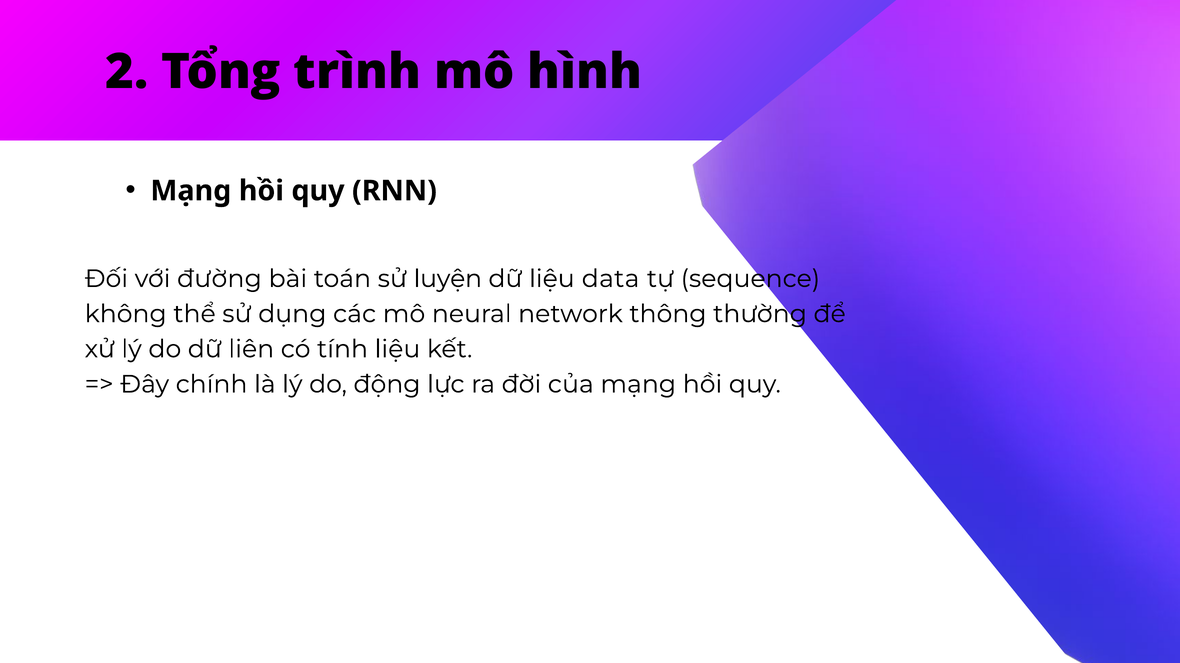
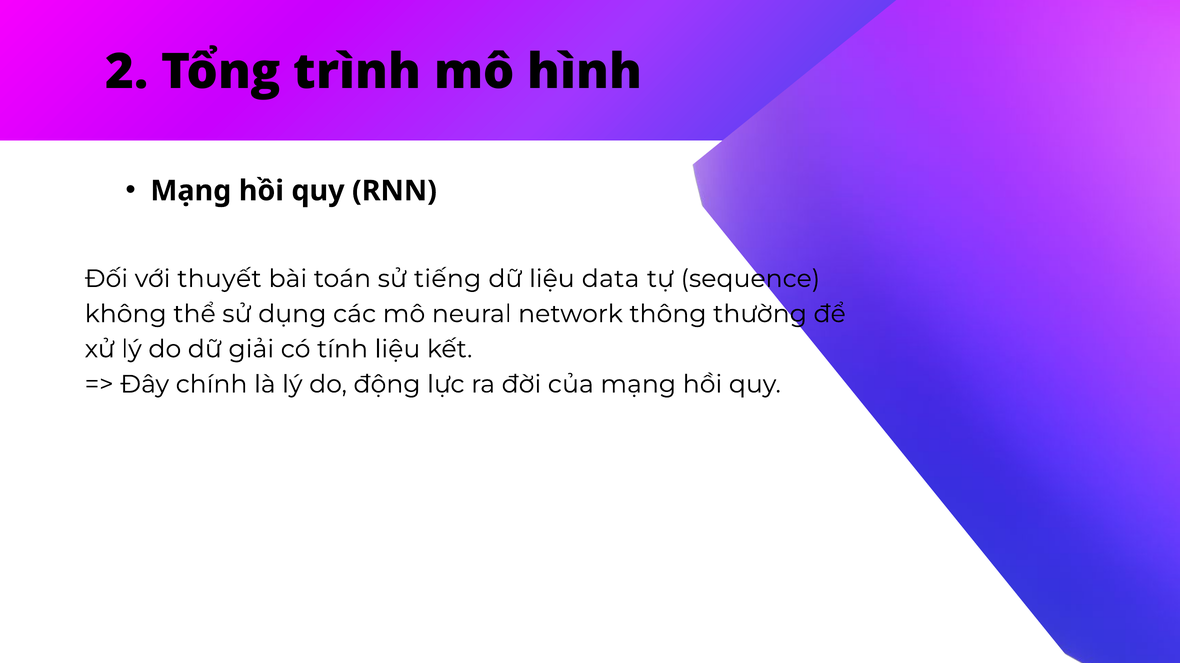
đường: đường -> thuyết
luyện: luyện -> tiếng
liên: liên -> giải
